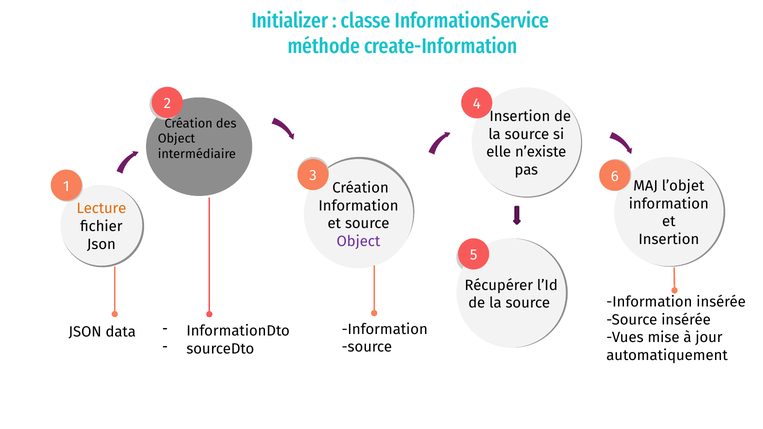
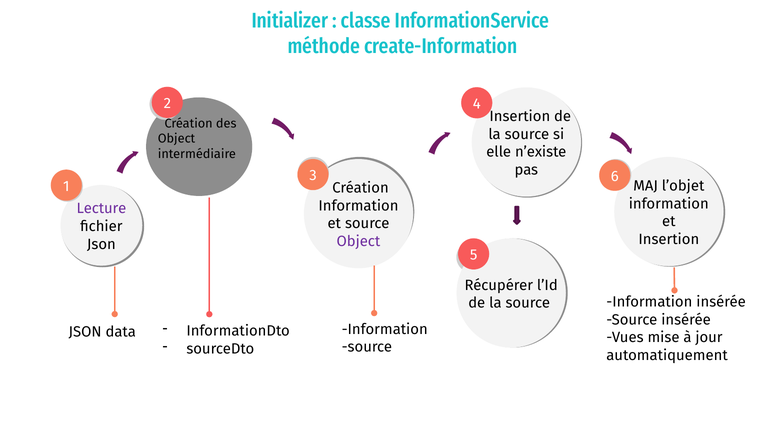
Lecture colour: orange -> purple
